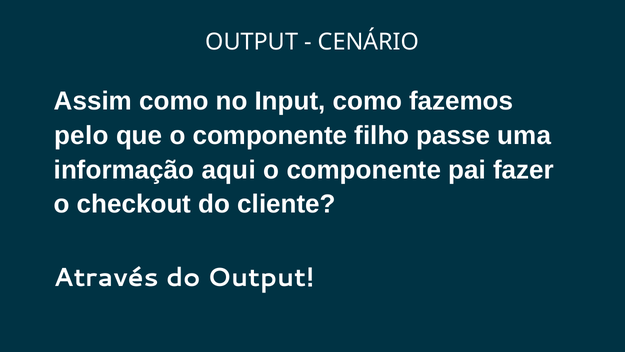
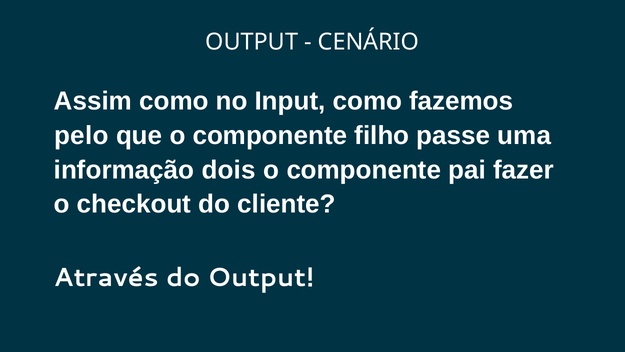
aqui: aqui -> dois
